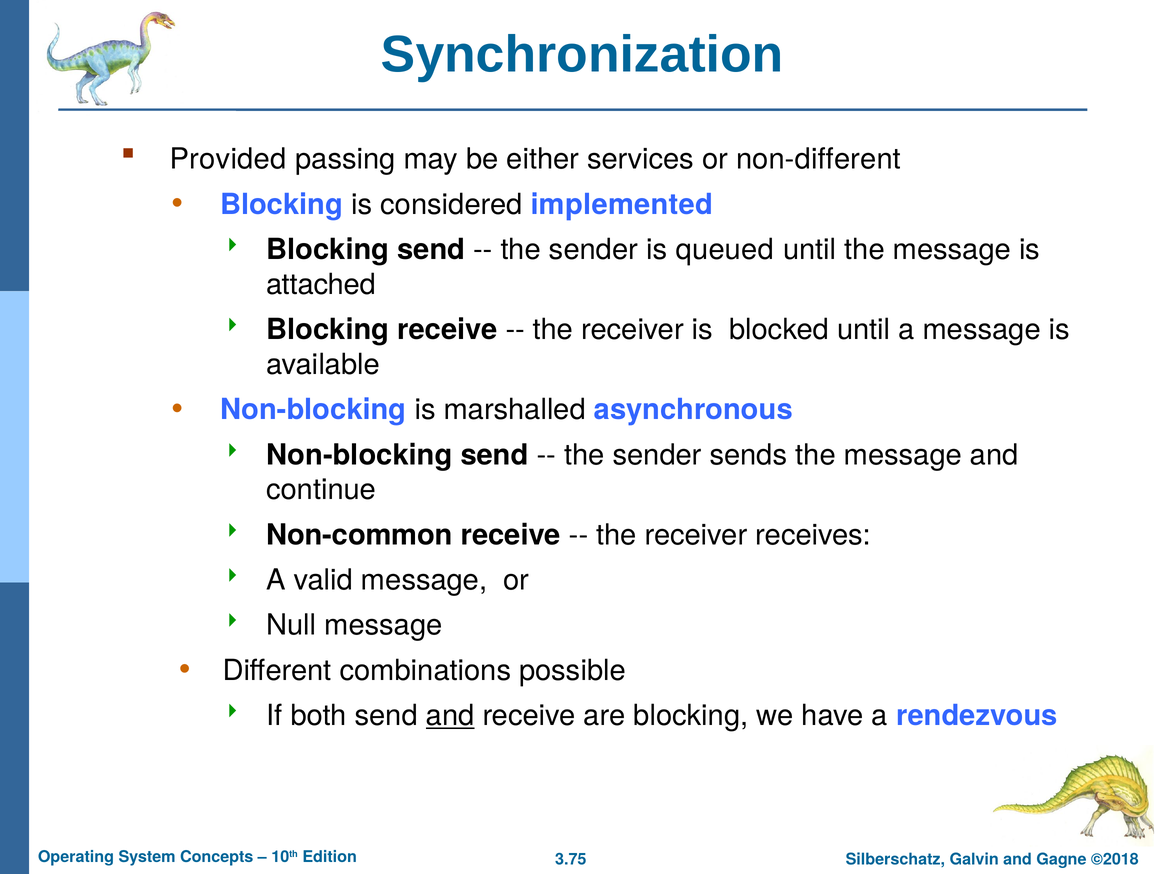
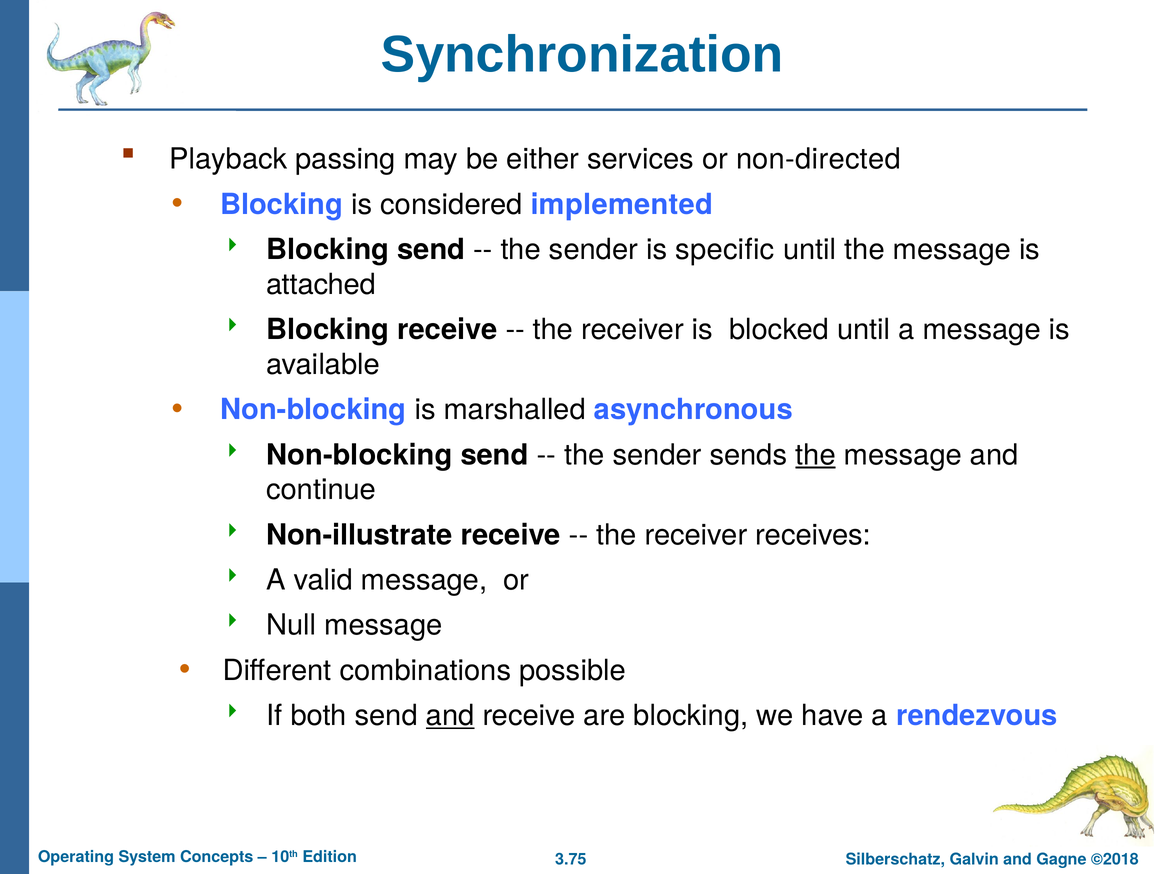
Provided: Provided -> Playback
non-different: non-different -> non-directed
queued: queued -> specific
the at (816, 455) underline: none -> present
Non-common: Non-common -> Non-illustrate
